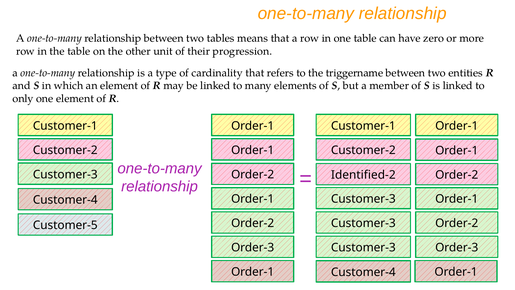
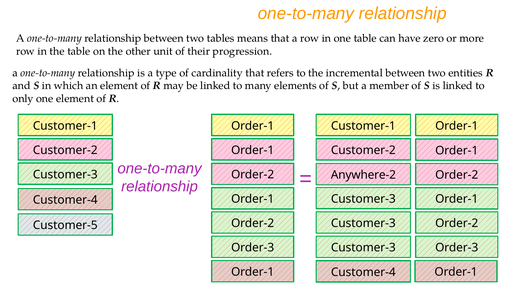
triggername: triggername -> incremental
Identified-2: Identified-2 -> Anywhere-2
